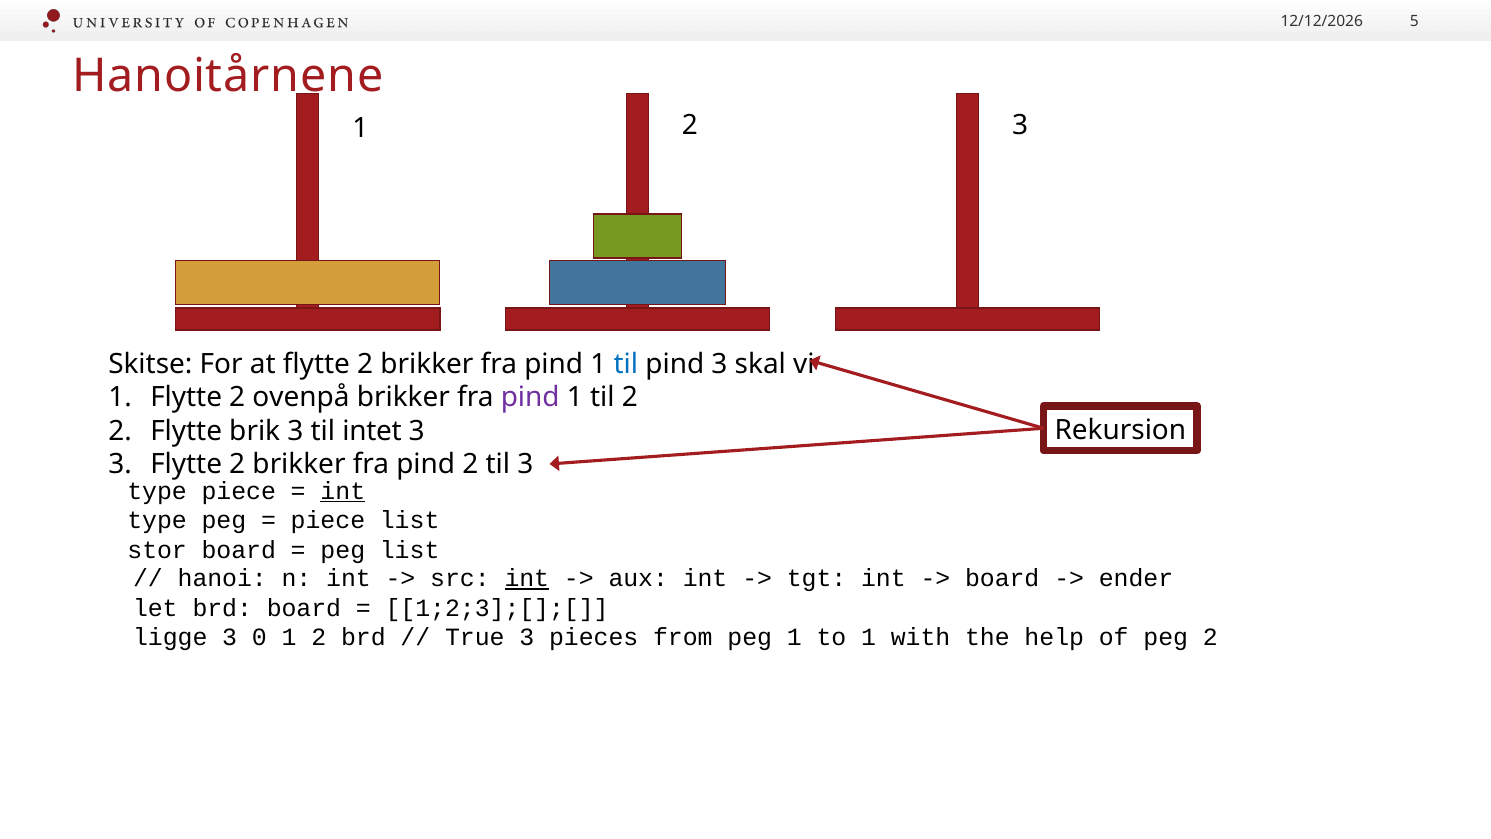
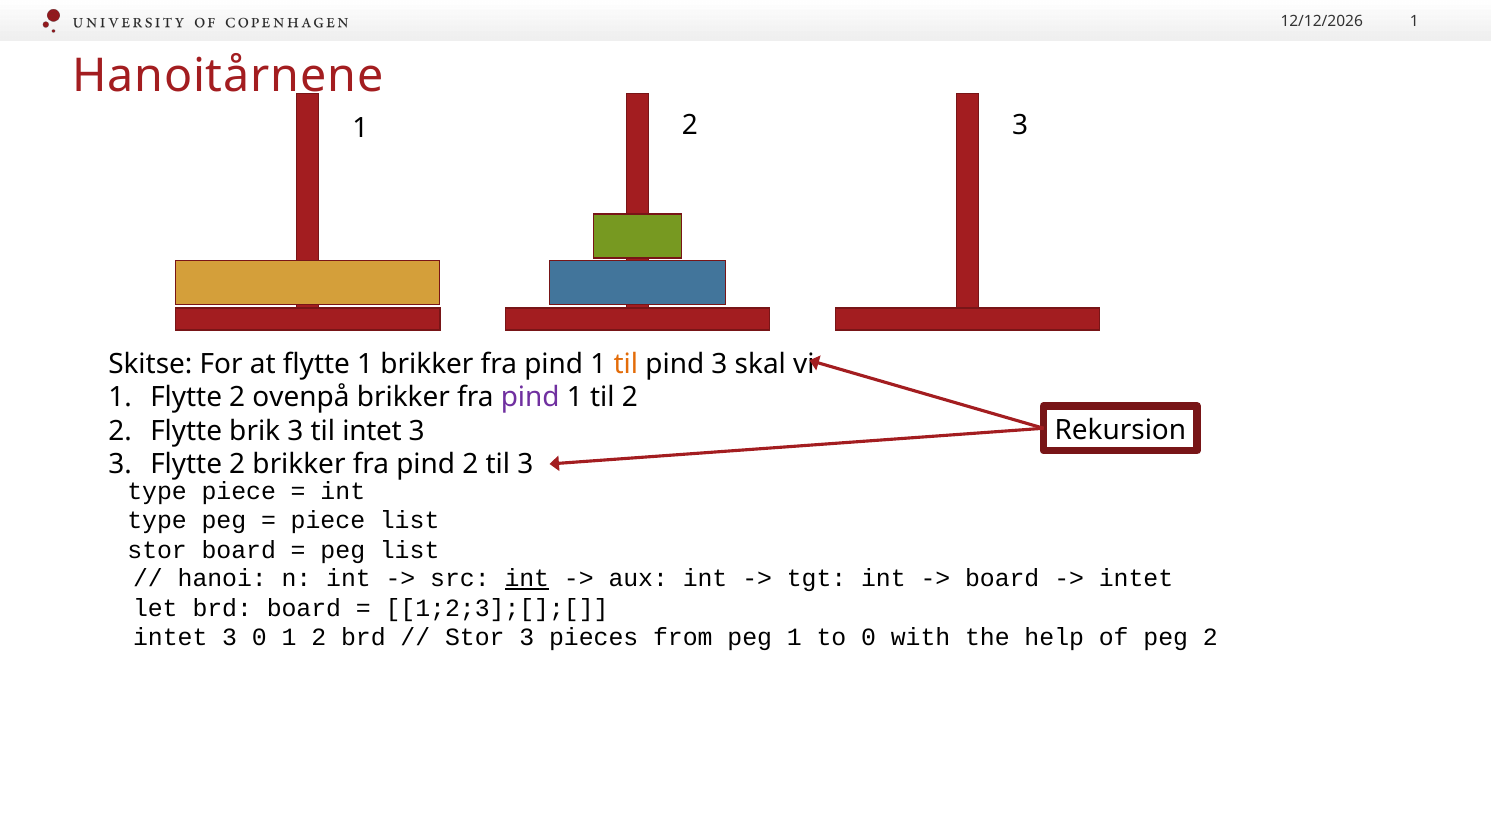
5 at (1414, 21): 5 -> 1
at flytte 2: 2 -> 1
til at (626, 364) colour: blue -> orange
int at (343, 491) underline: present -> none
ender at (1136, 578): ender -> intet
ligge at (170, 637): ligge -> intet
True at (475, 637): True -> Stor
to 1: 1 -> 0
